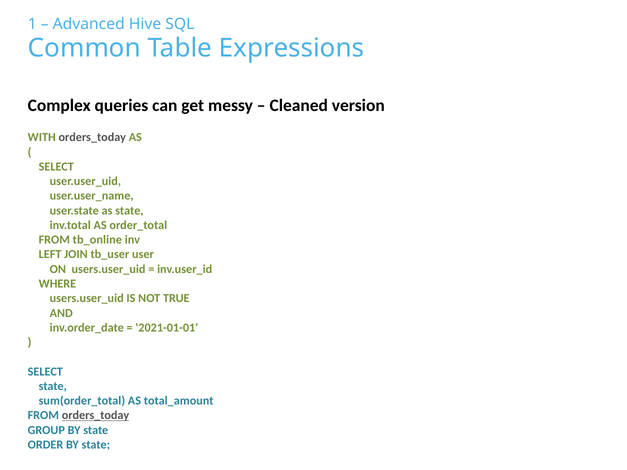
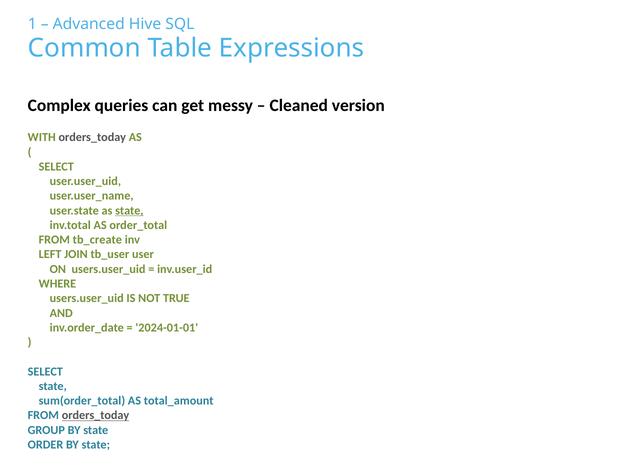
state at (129, 211) underline: none -> present
tb_online: tb_online -> tb_create
2021-01-01: 2021-01-01 -> 2024-01-01
